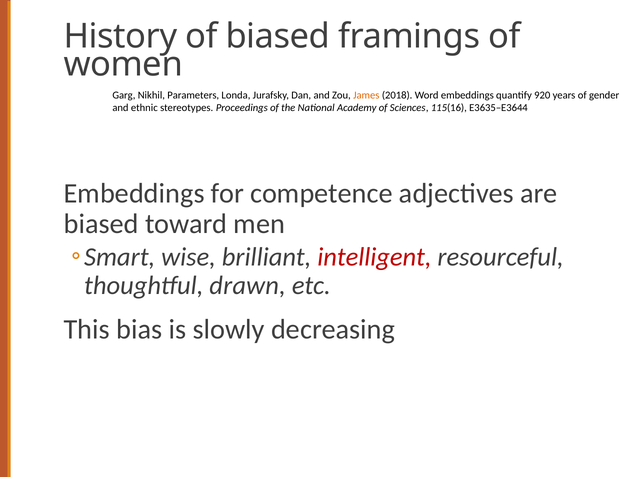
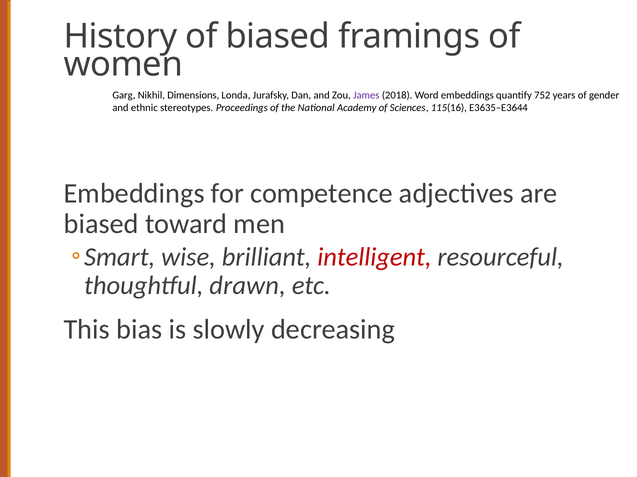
Parameters: Parameters -> Dimensions
James colour: orange -> purple
920: 920 -> 752
